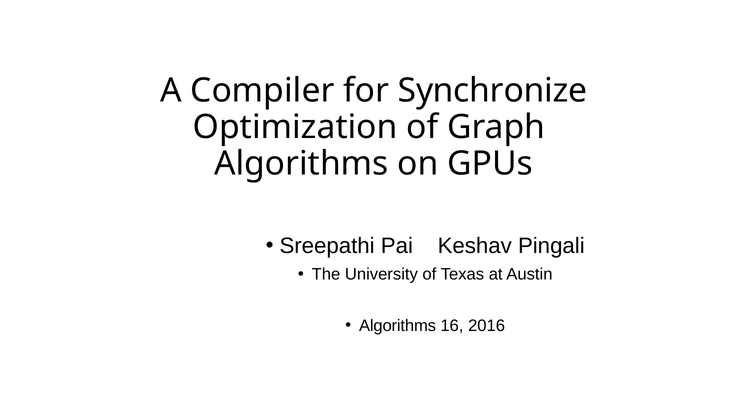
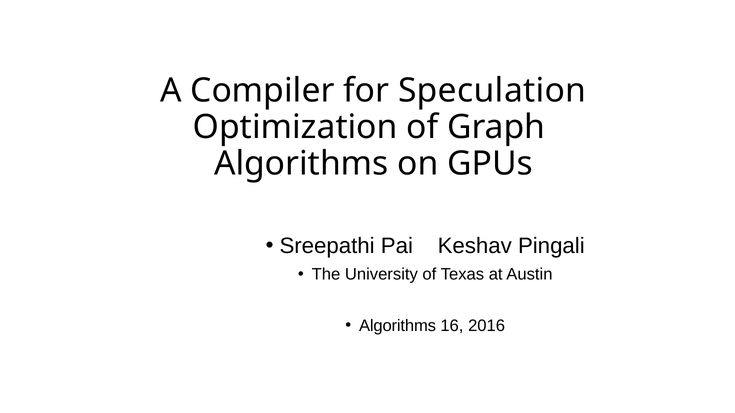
Synchronize: Synchronize -> Speculation
